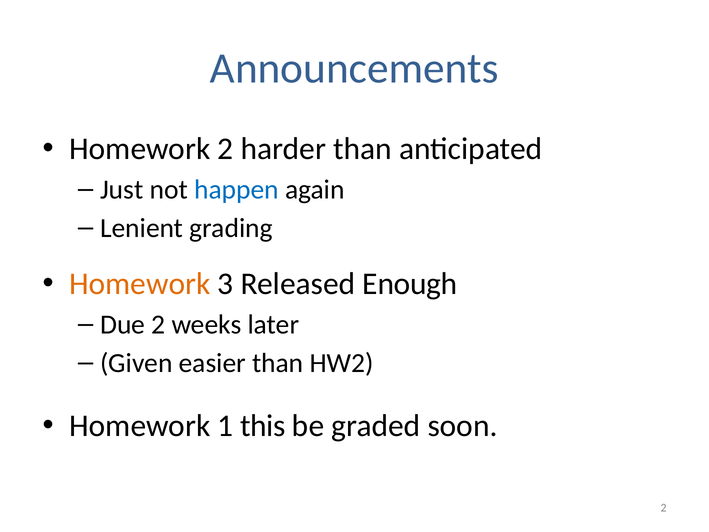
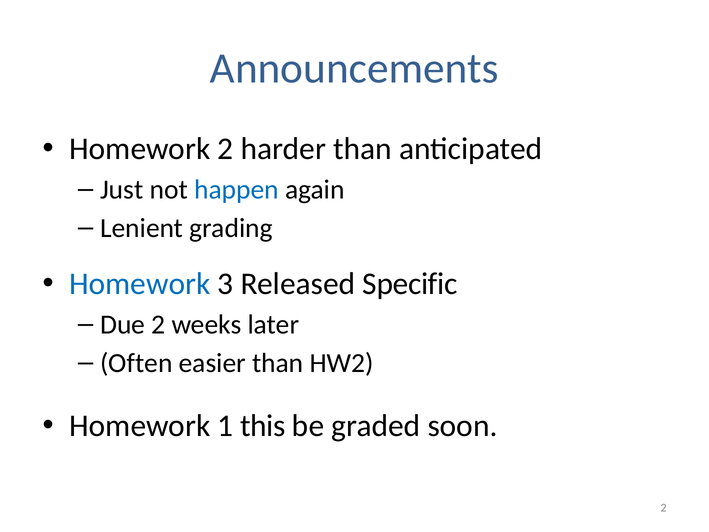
Homework at (140, 284) colour: orange -> blue
Enough: Enough -> Specific
Given: Given -> Often
